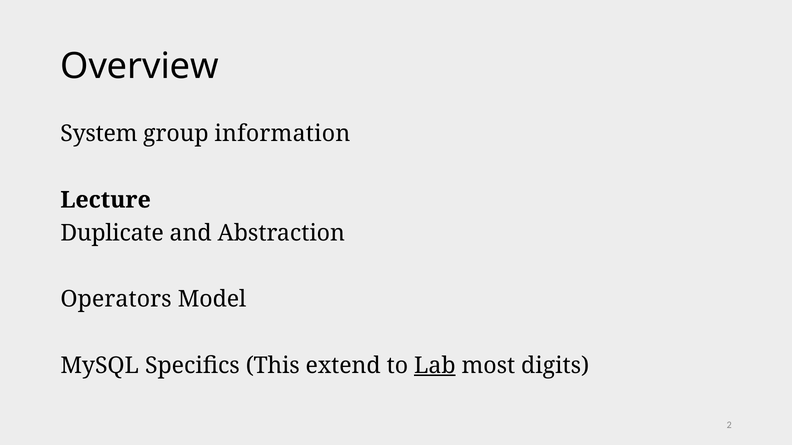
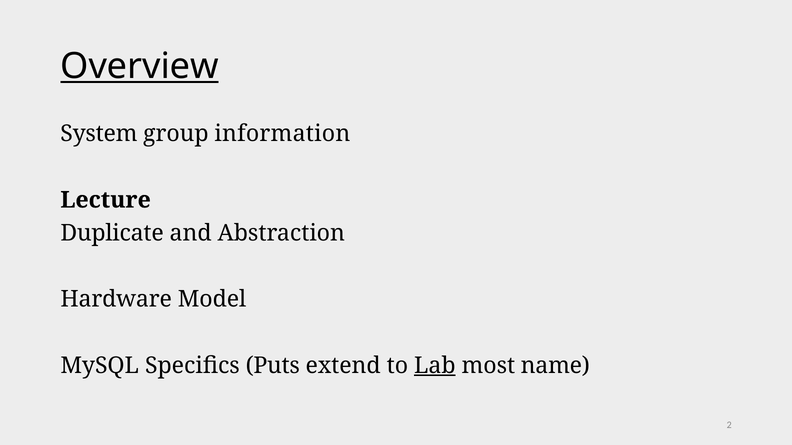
Overview underline: none -> present
Operators: Operators -> Hardware
This: This -> Puts
digits: digits -> name
